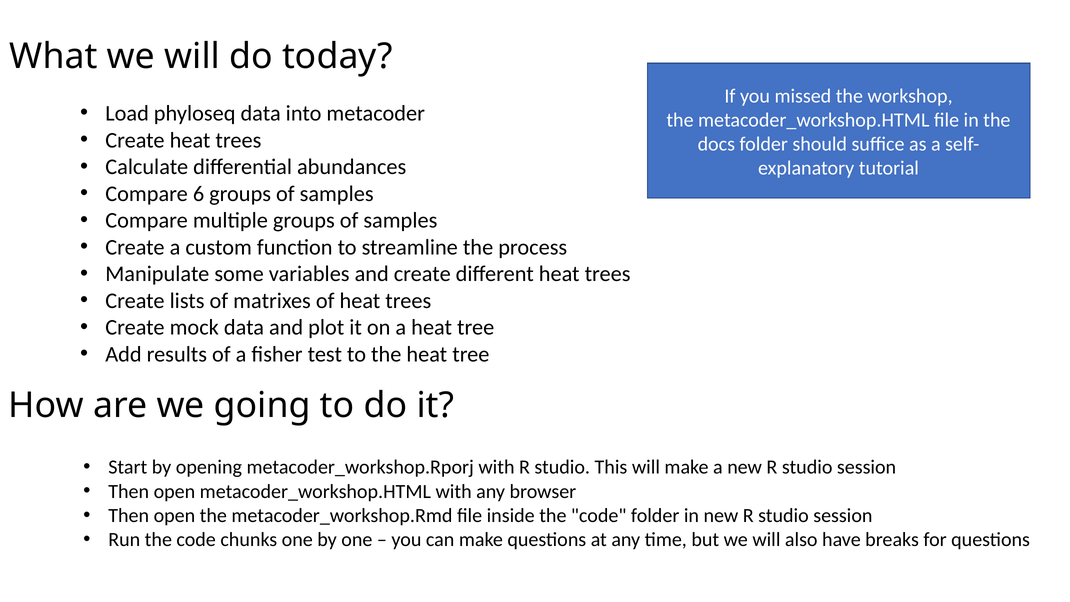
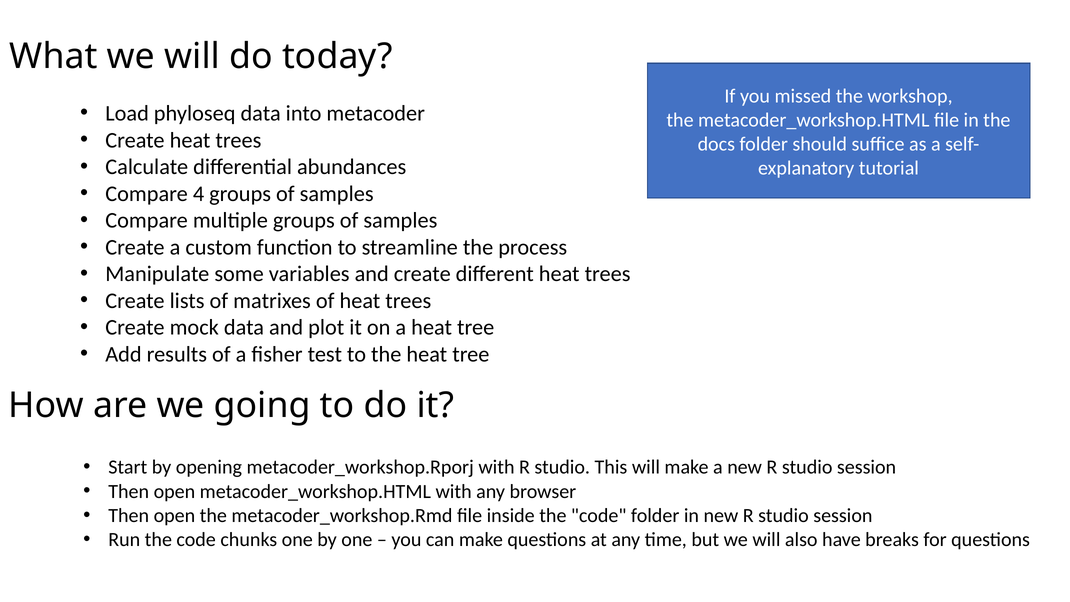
6: 6 -> 4
